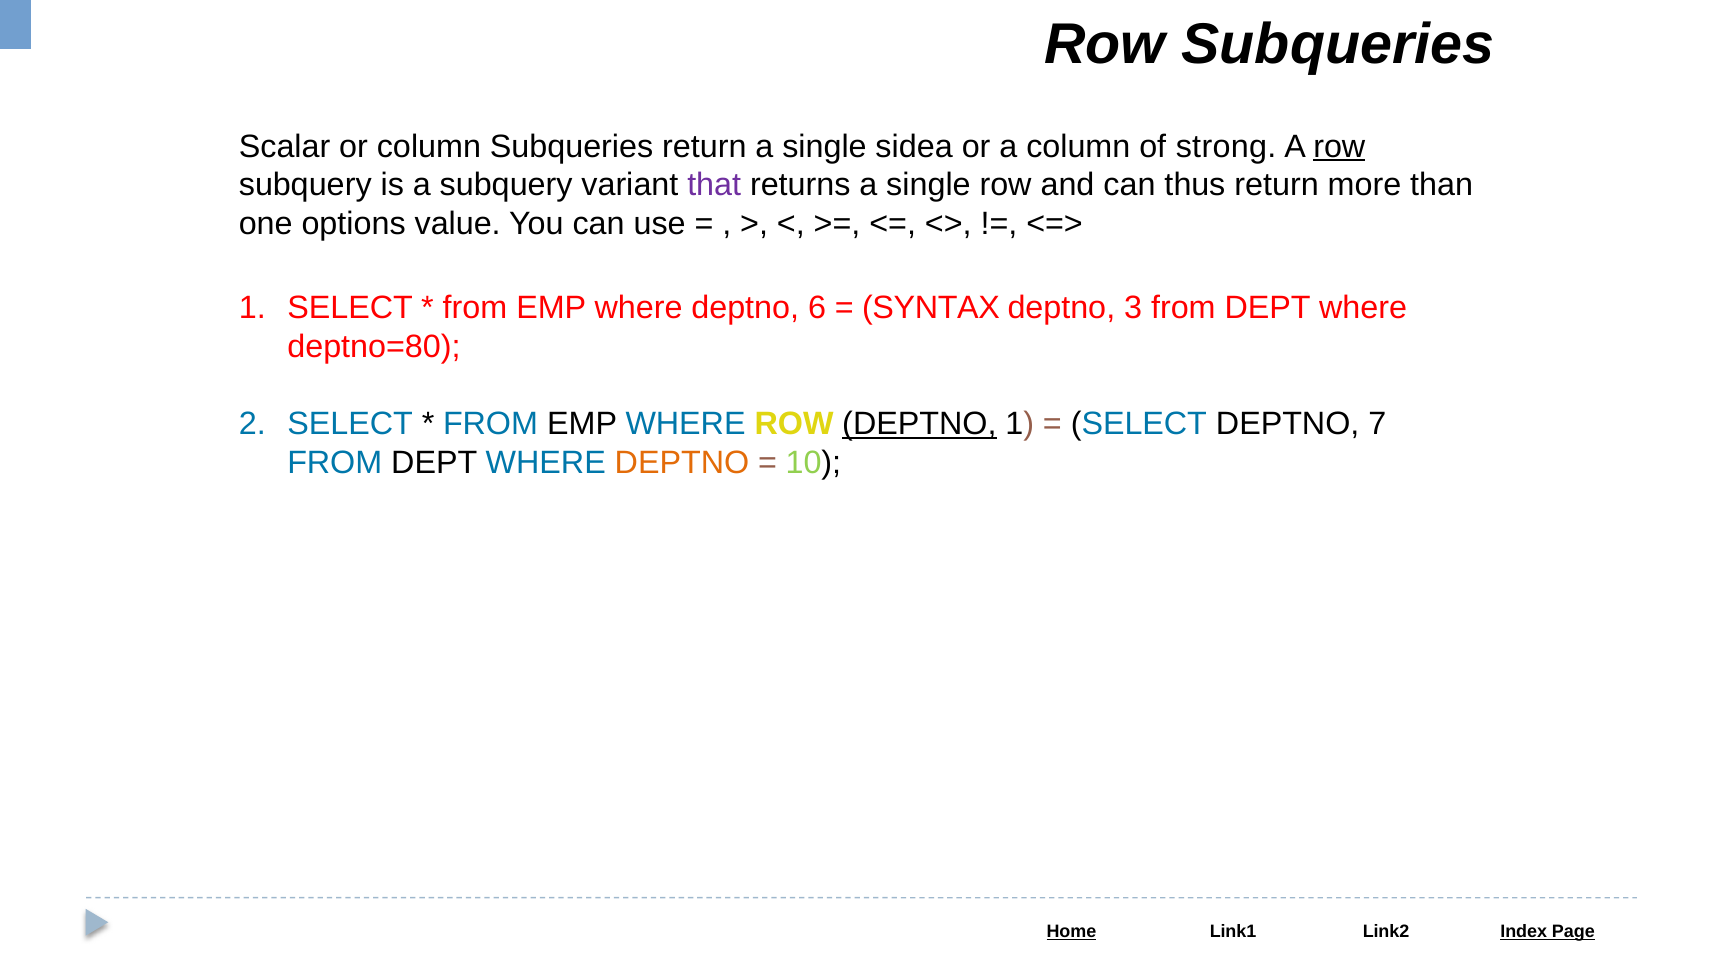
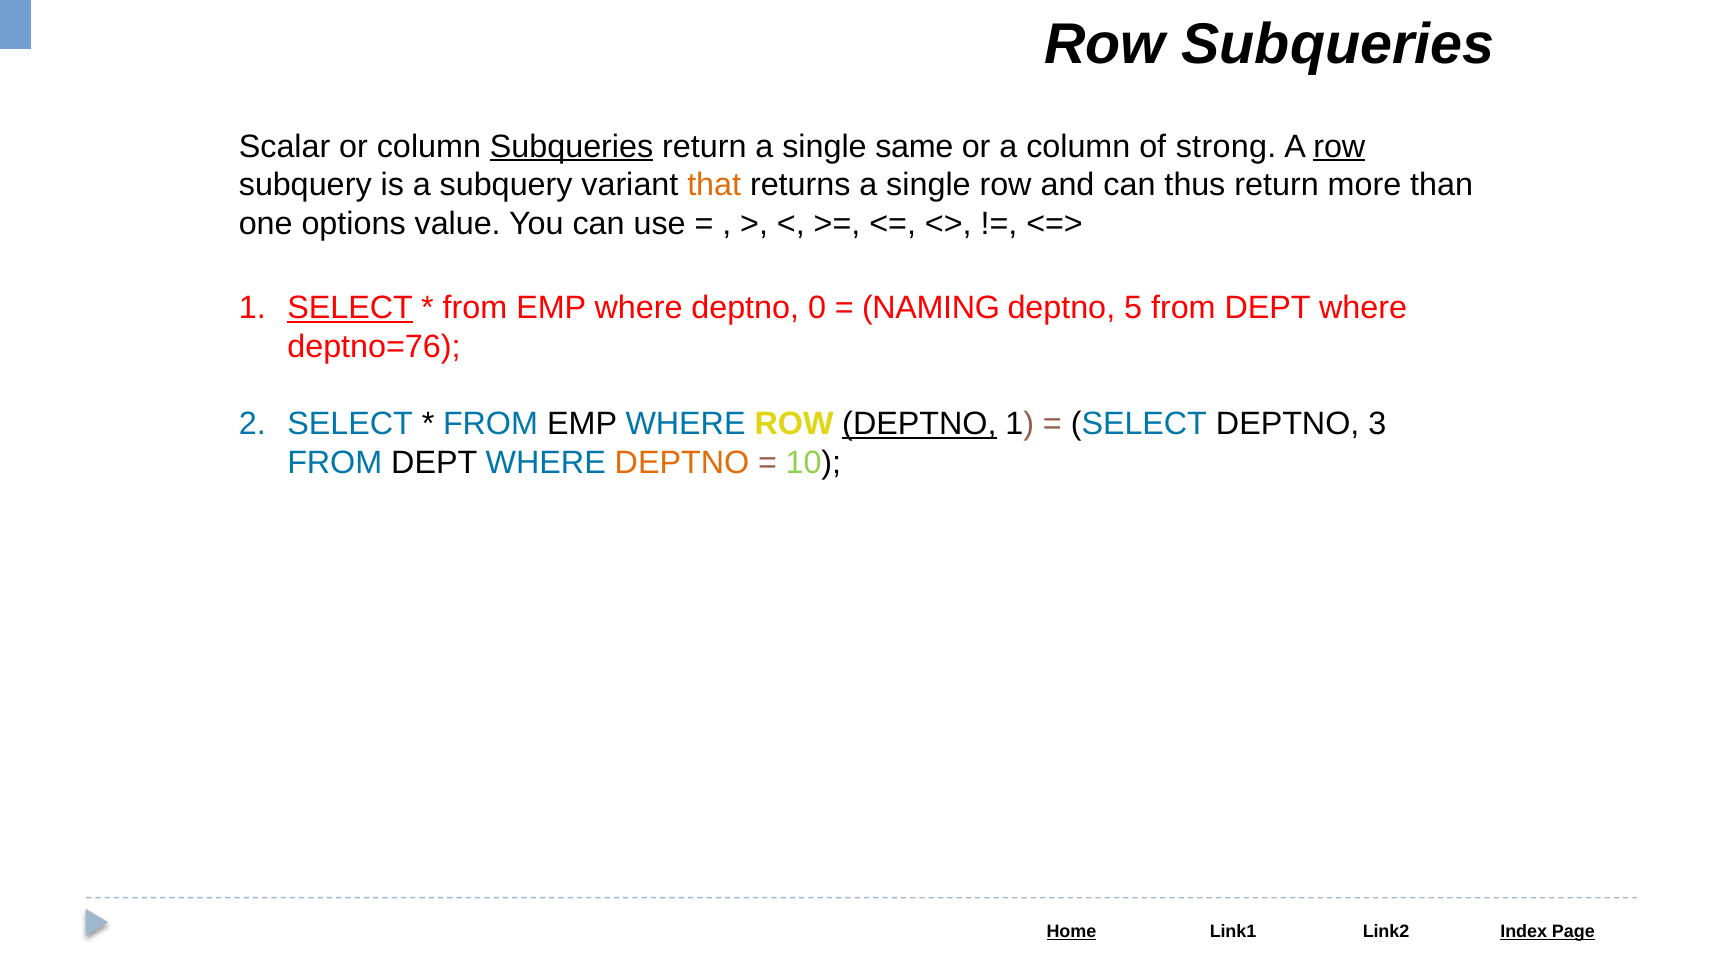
Subqueries at (572, 146) underline: none -> present
sidea: sidea -> same
that colour: purple -> orange
SELECT at (350, 308) underline: none -> present
6: 6 -> 0
SYNTAX: SYNTAX -> NAMING
3: 3 -> 5
deptno=80: deptno=80 -> deptno=76
7: 7 -> 3
